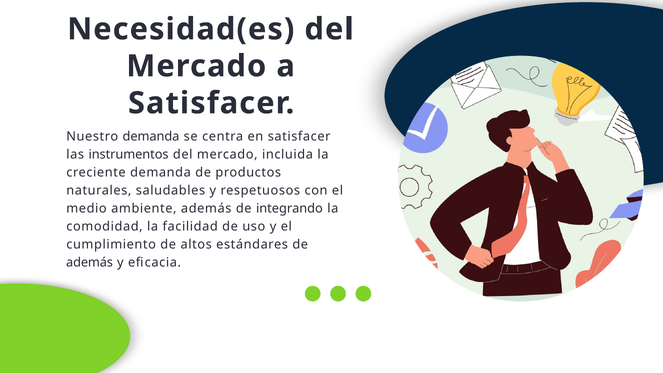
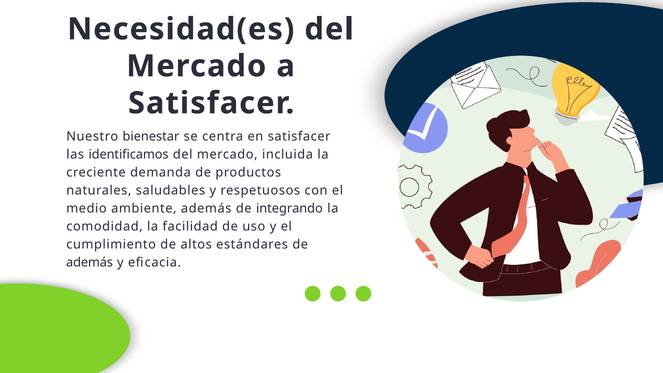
Nuestro demanda: demanda -> bienestar
instrumentos: instrumentos -> identificamos
